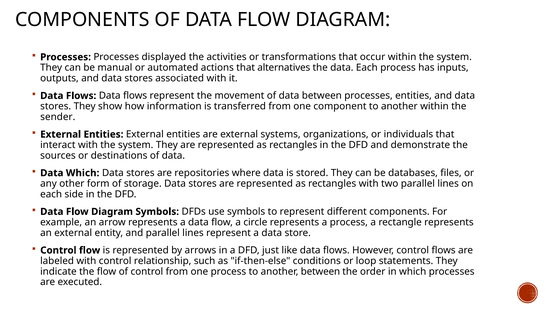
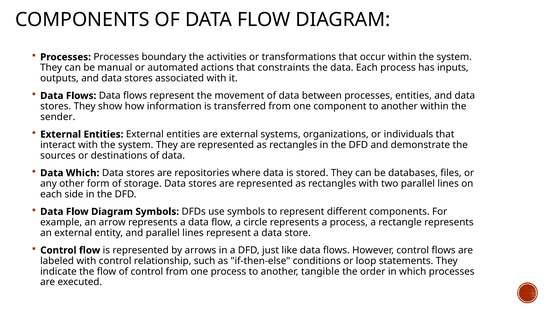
displayed: displayed -> boundary
alternatives: alternatives -> constraints
another between: between -> tangible
